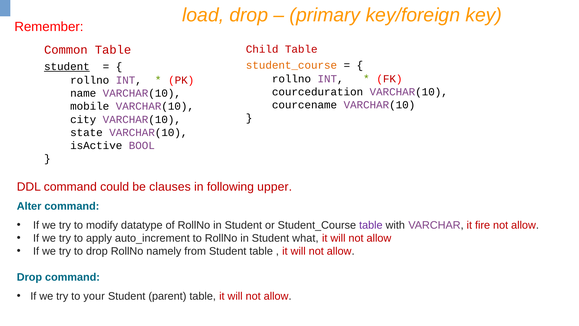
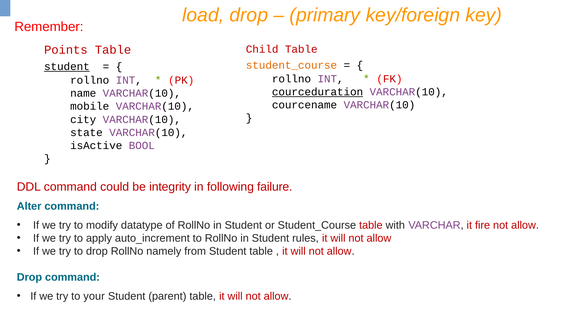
Common: Common -> Points
courceduration underline: none -> present
clauses: clauses -> integrity
upper: upper -> failure
table at (371, 225) colour: purple -> red
what: what -> rules
